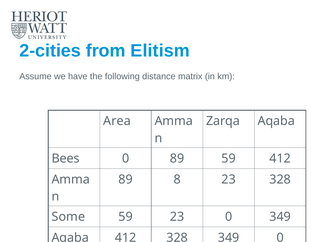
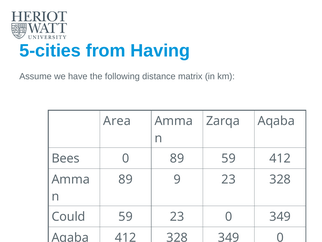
2-cities: 2-cities -> 5-cities
Elitism: Elitism -> Having
8: 8 -> 9
Some: Some -> Could
